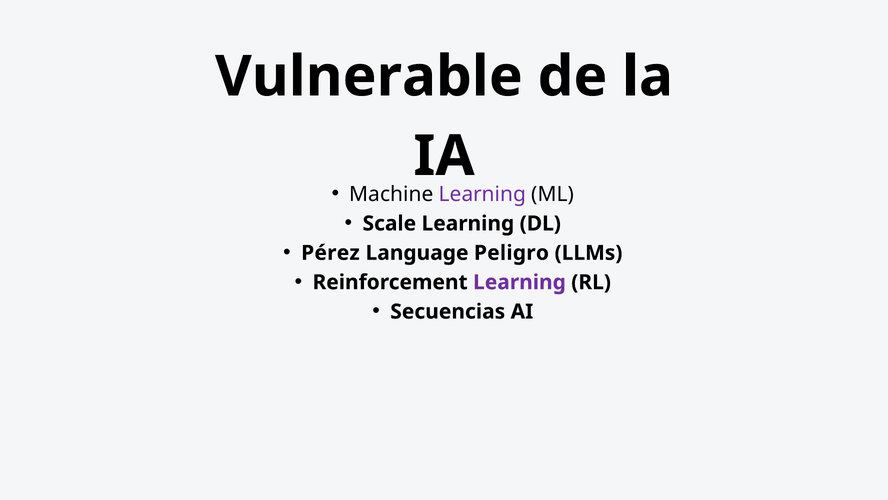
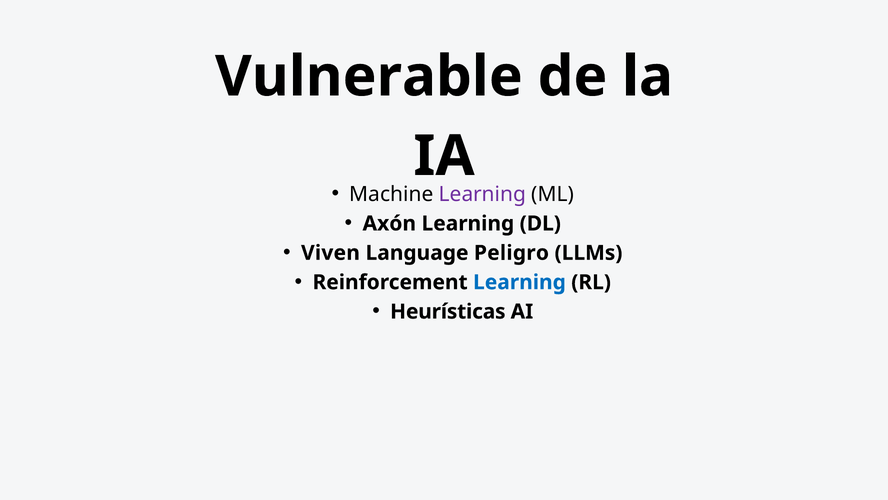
Scale: Scale -> Axón
Pérez: Pérez -> Viven
Learning at (519, 282) colour: purple -> blue
Secuencias: Secuencias -> Heurísticas
